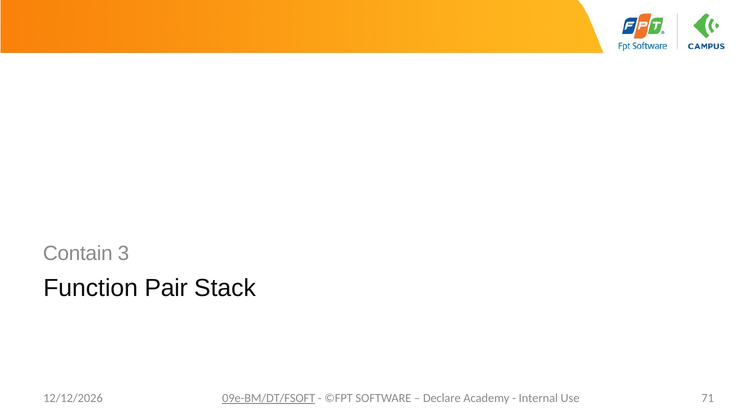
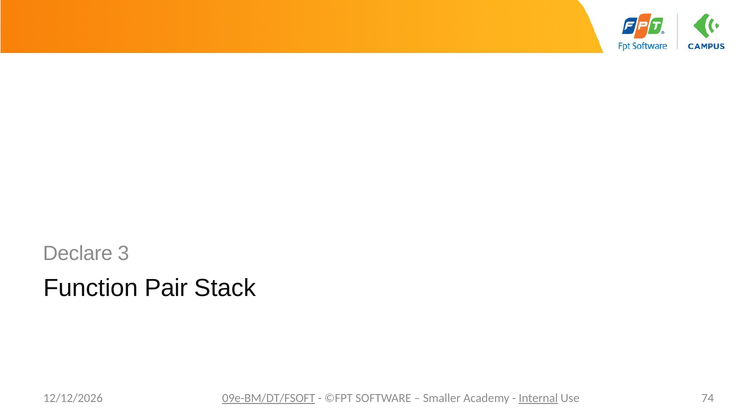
Contain: Contain -> Declare
Declare: Declare -> Smaller
Internal underline: none -> present
71: 71 -> 74
